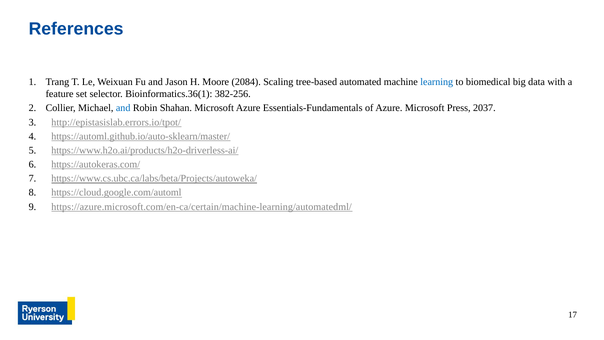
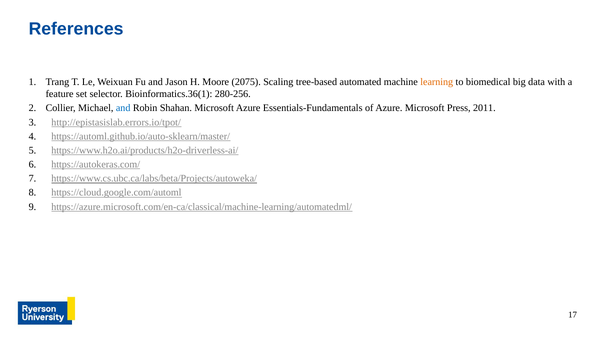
2084: 2084 -> 2075
learning colour: blue -> orange
382-256: 382-256 -> 280-256
2037: 2037 -> 2011
https://azure.microsoft.com/en-ca/certain/machine-learning/automatedml/: https://azure.microsoft.com/en-ca/certain/machine-learning/automatedml/ -> https://azure.microsoft.com/en-ca/classical/machine-learning/automatedml/
